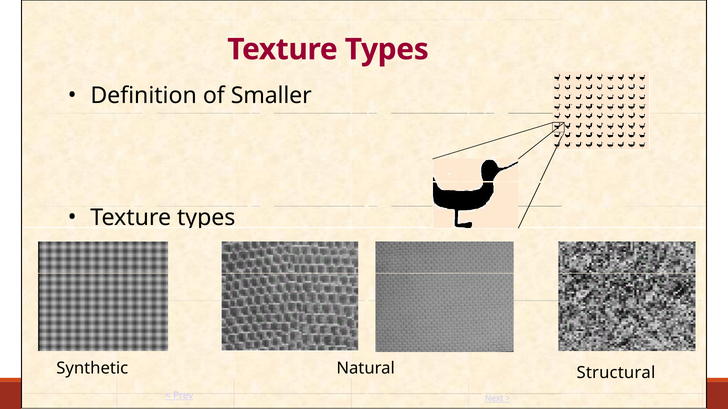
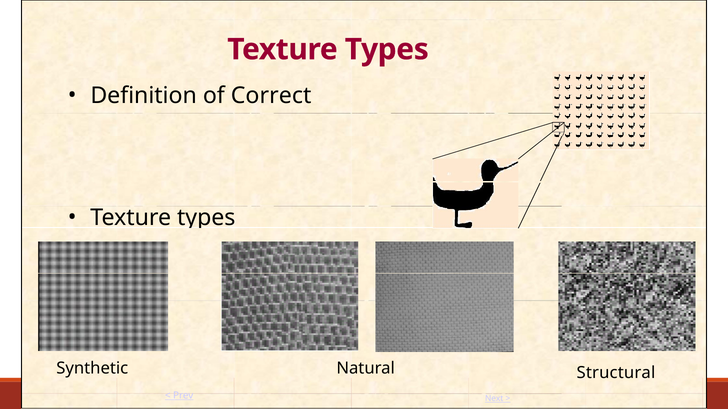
Smaller: Smaller -> Correct
